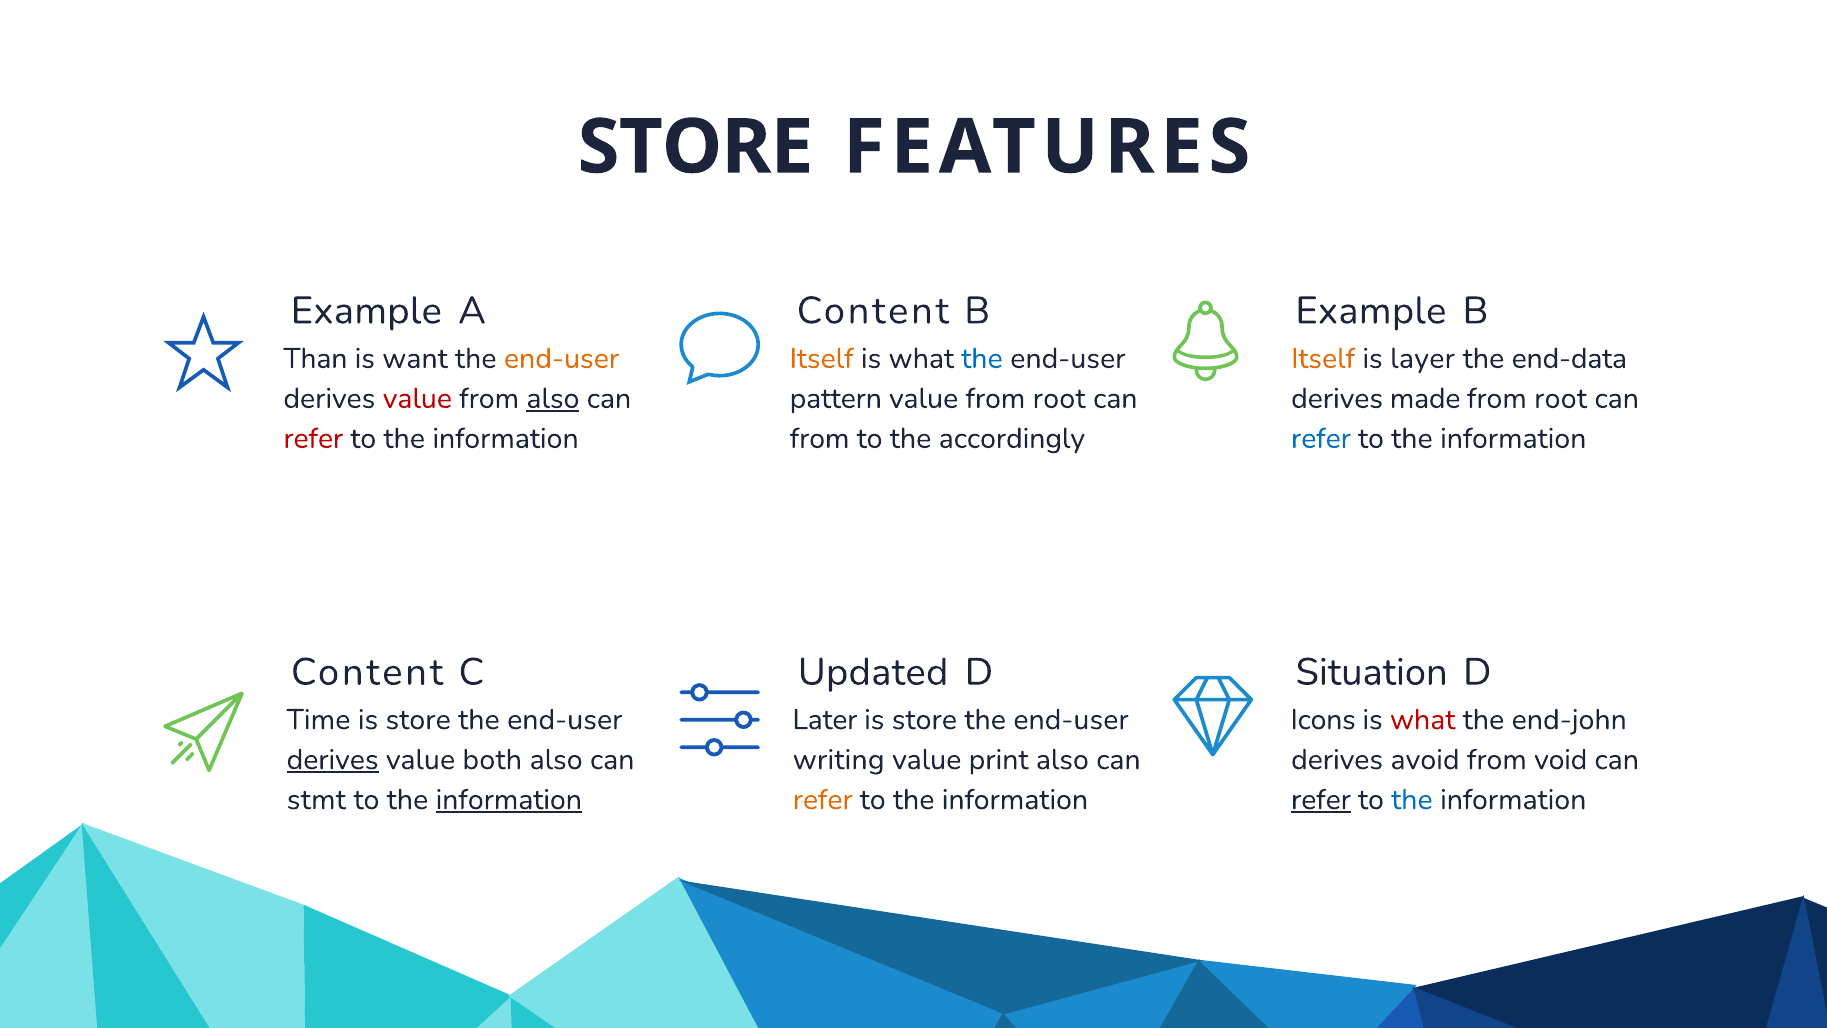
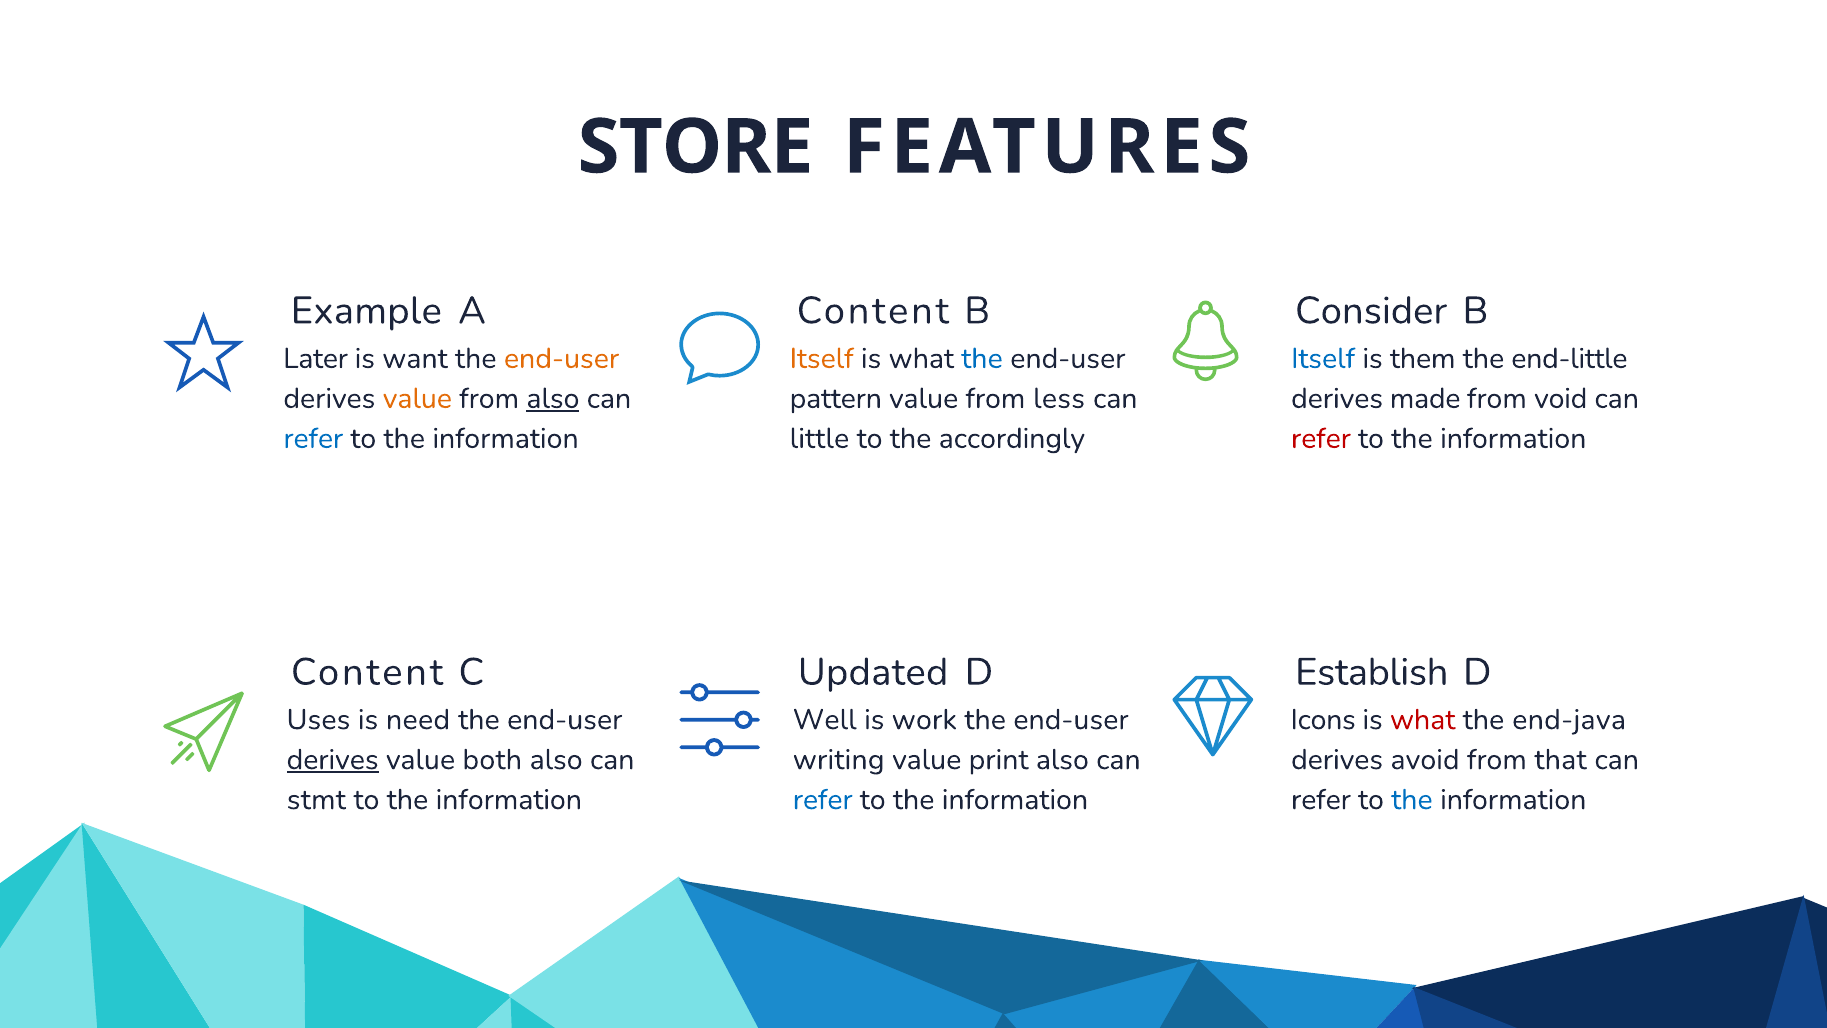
Example at (1371, 311): Example -> Consider
Than: Than -> Later
Itself at (1323, 358) colour: orange -> blue
layer: layer -> them
end-data: end-data -> end-little
value at (417, 398) colour: red -> orange
value from root: root -> less
root at (1560, 398): root -> void
refer at (313, 438) colour: red -> blue
from at (820, 438): from -> little
refer at (1321, 438) colour: blue -> red
Situation: Situation -> Establish
Time: Time -> Uses
store at (418, 720): store -> need
Later: Later -> Well
store at (924, 720): store -> work
end-john: end-john -> end-java
void: void -> that
information at (509, 800) underline: present -> none
refer at (823, 800) colour: orange -> blue
refer at (1321, 800) underline: present -> none
